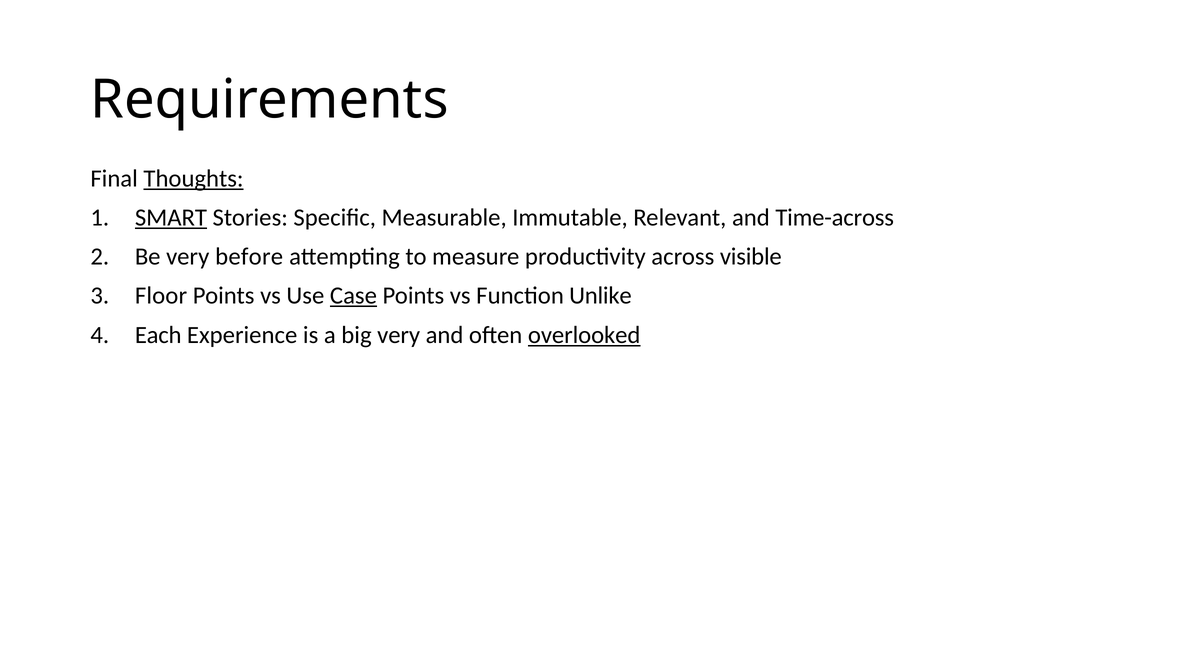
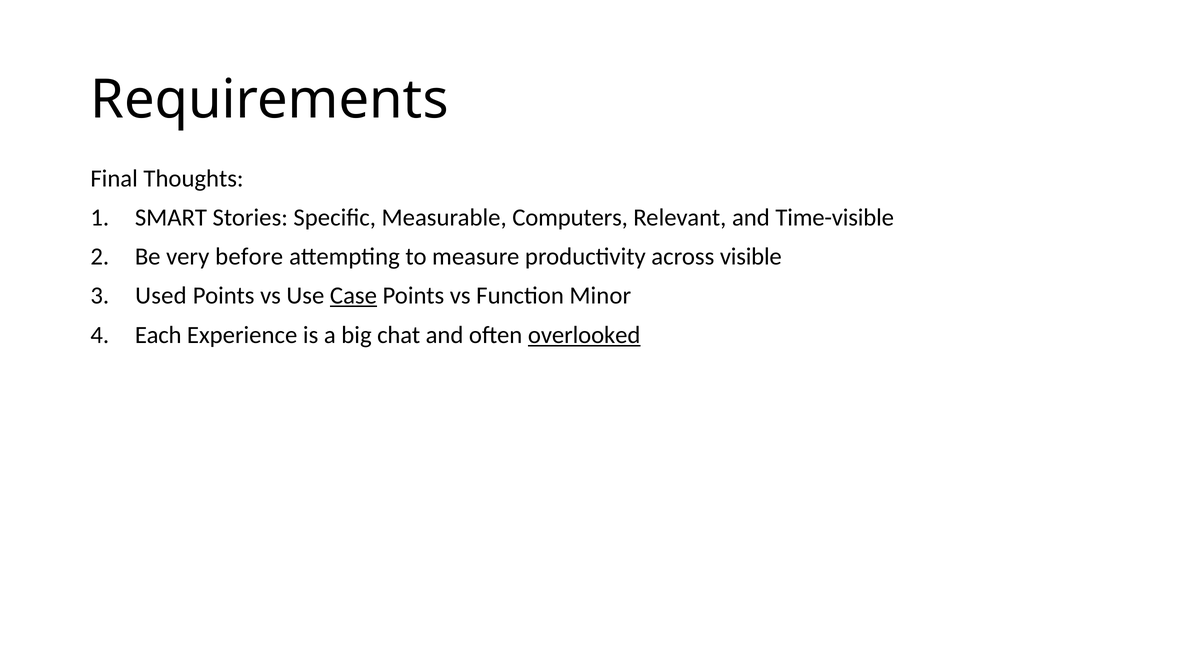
Thoughts underline: present -> none
SMART underline: present -> none
Immutable: Immutable -> Computers
Time-across: Time-across -> Time-visible
Floor: Floor -> Used
Unlike: Unlike -> Minor
big very: very -> chat
